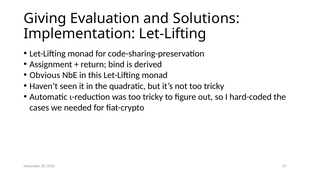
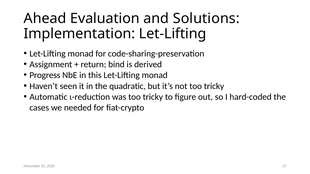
Giving: Giving -> Ahead
Obvious: Obvious -> Progress
